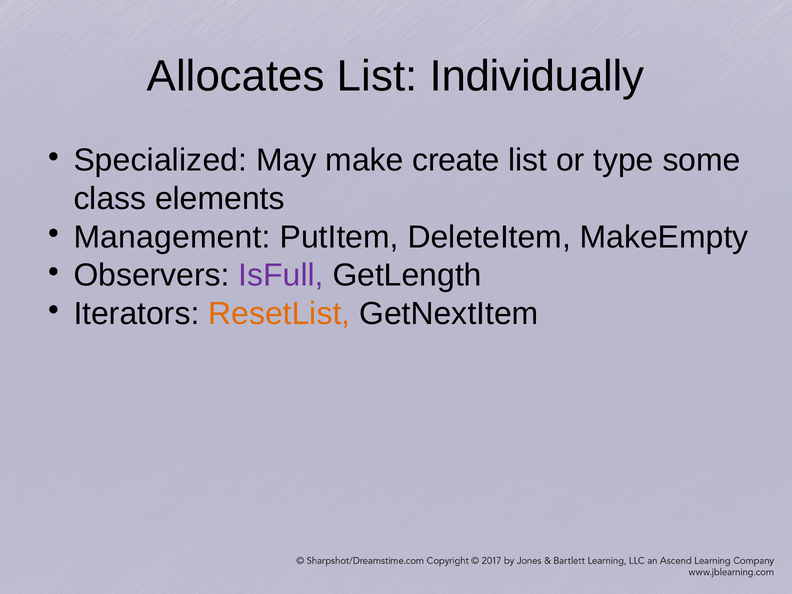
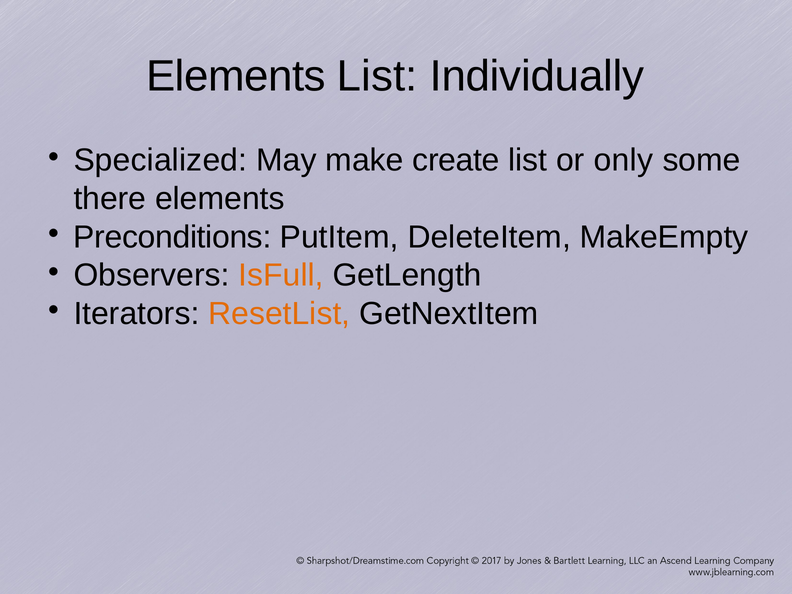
Allocates at (236, 76): Allocates -> Elements
type: type -> only
class: class -> there
Management: Management -> Preconditions
IsFull colour: purple -> orange
